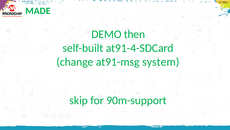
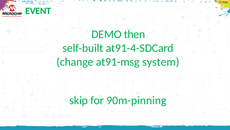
MADE: MADE -> EVENT
90m-support: 90m-support -> 90m-pinning
